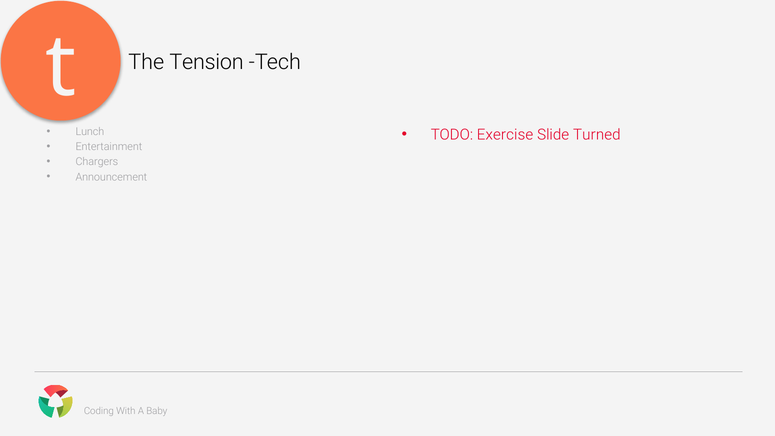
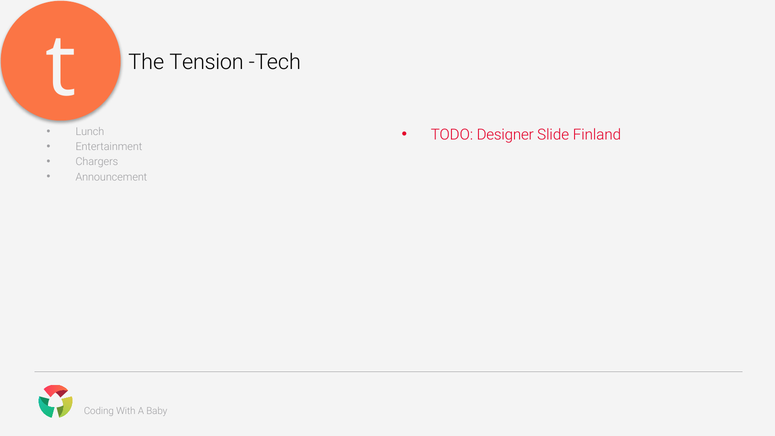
Exercise: Exercise -> Designer
Turned: Turned -> Finland
